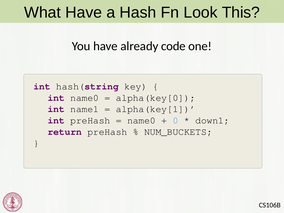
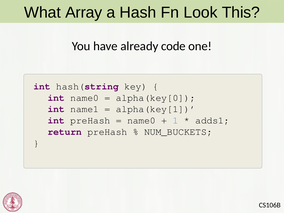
What Have: Have -> Array
0: 0 -> 1
down1: down1 -> adds1
